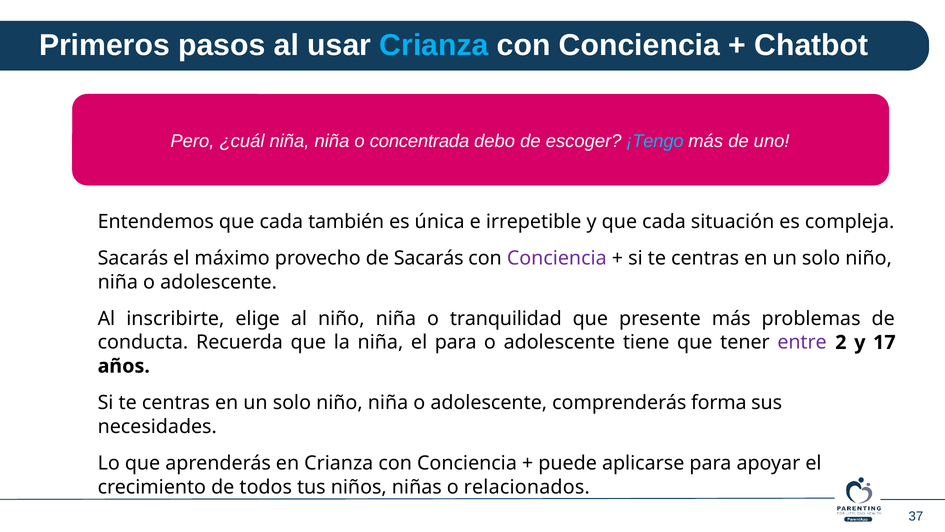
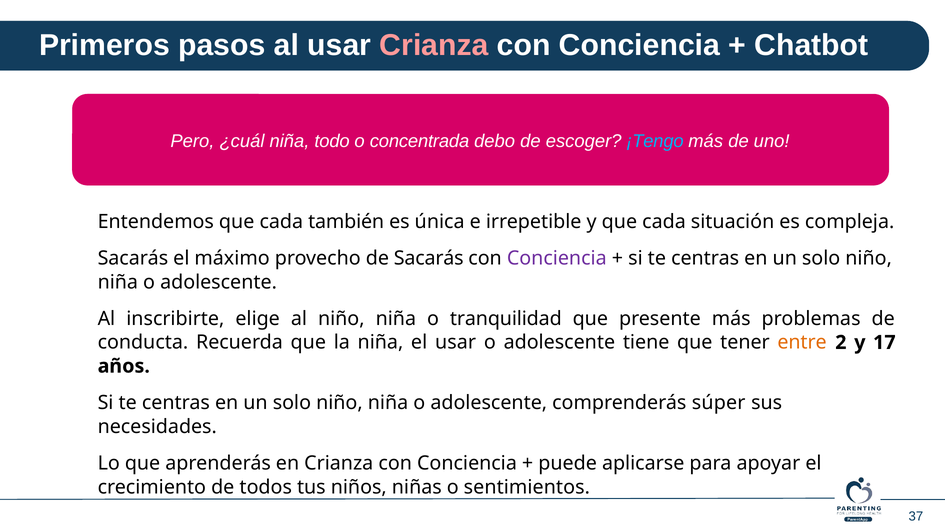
Crianza at (434, 45) colour: light blue -> pink
niña niña: niña -> todo
el para: para -> usar
entre colour: purple -> orange
forma: forma -> súper
relacionados: relacionados -> sentimientos
